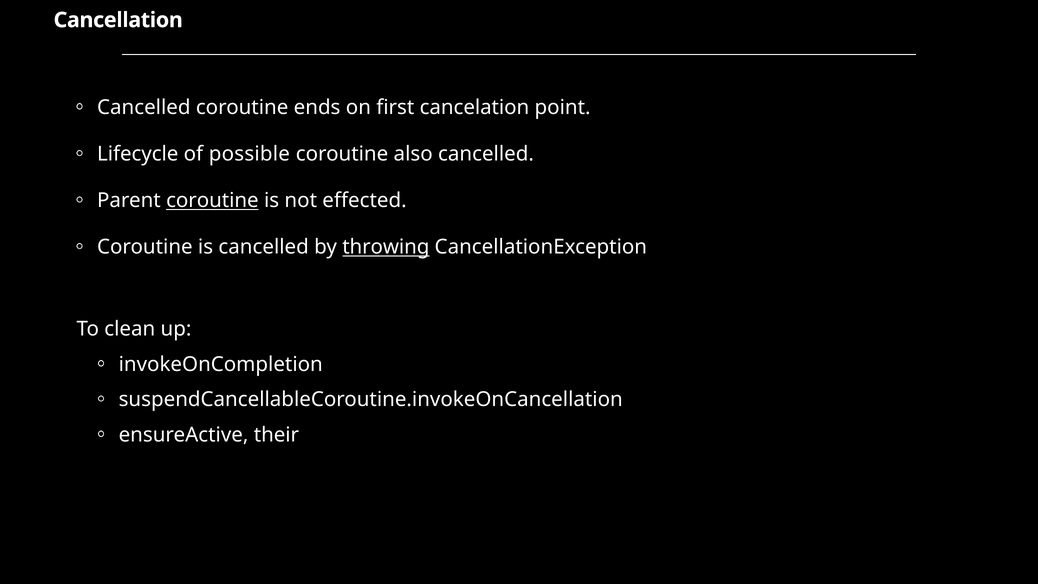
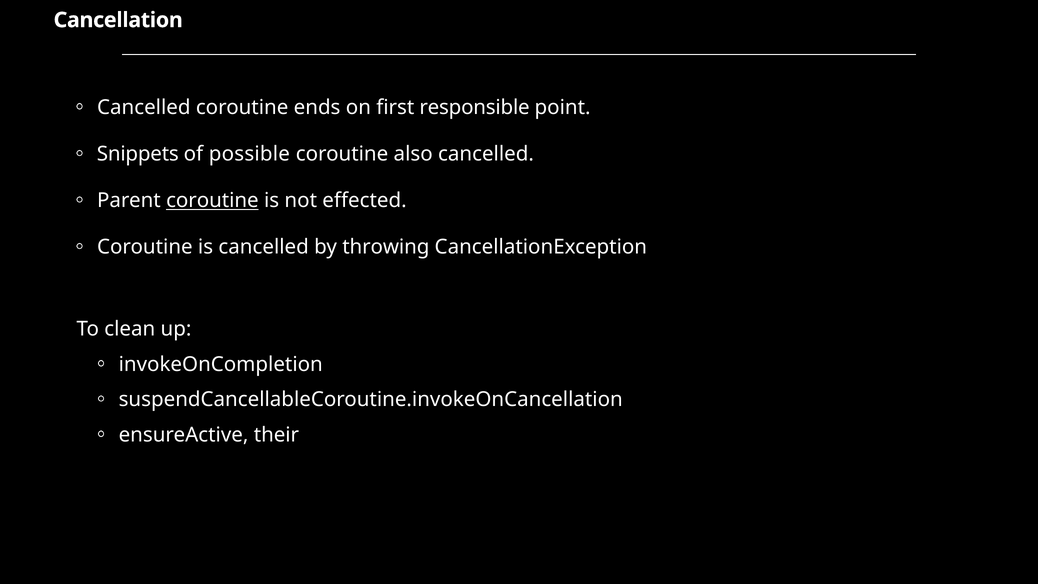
cancelation: cancelation -> responsible
Lifecycle: Lifecycle -> Snippets
throwing underline: present -> none
